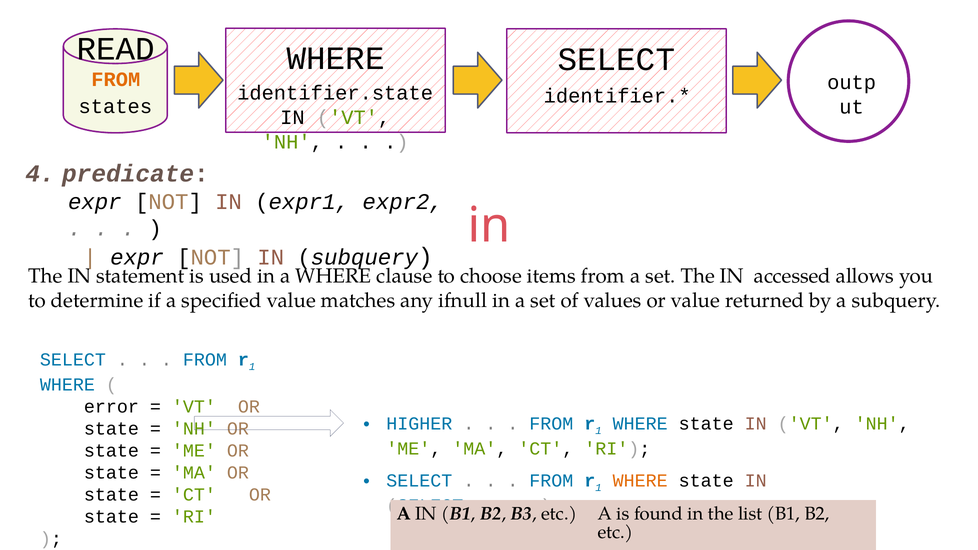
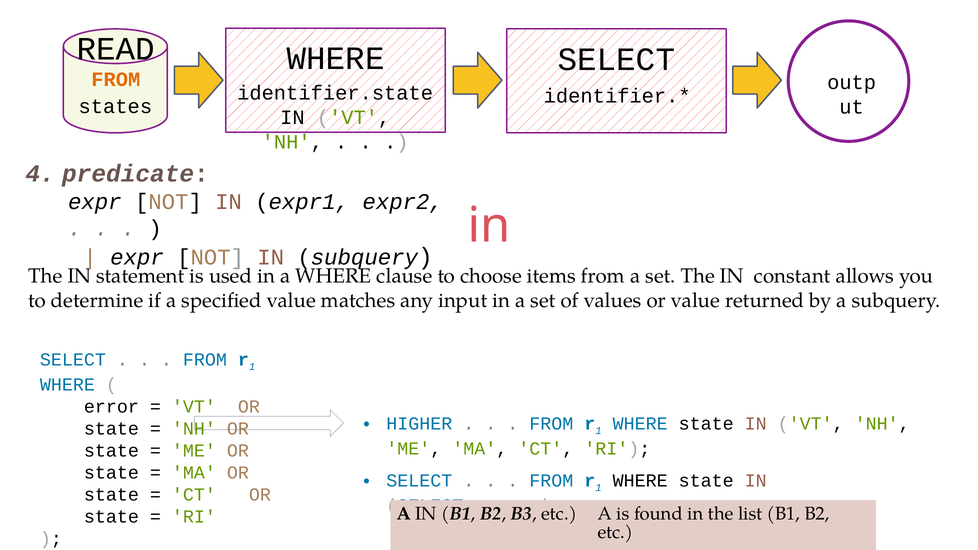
accessed: accessed -> constant
ifnull: ifnull -> input
WHERE at (640, 481) colour: orange -> black
